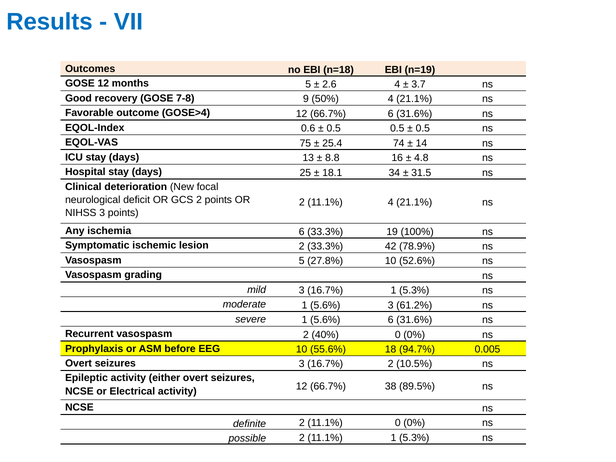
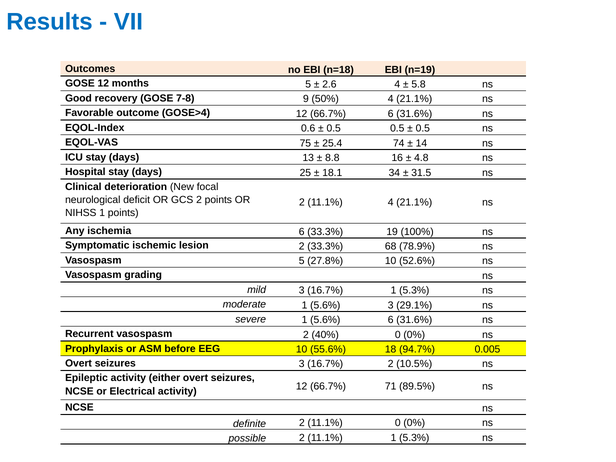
3.7: 3.7 -> 5.8
NIHSS 3: 3 -> 1
42: 42 -> 68
61.2%: 61.2% -> 29.1%
38: 38 -> 71
